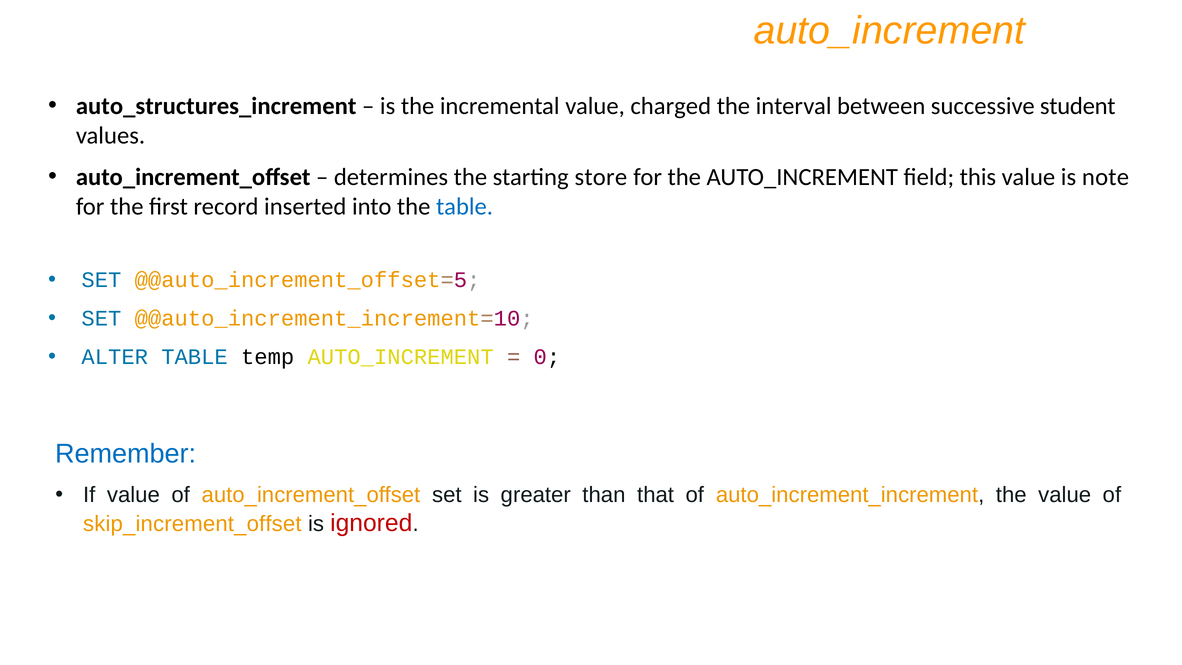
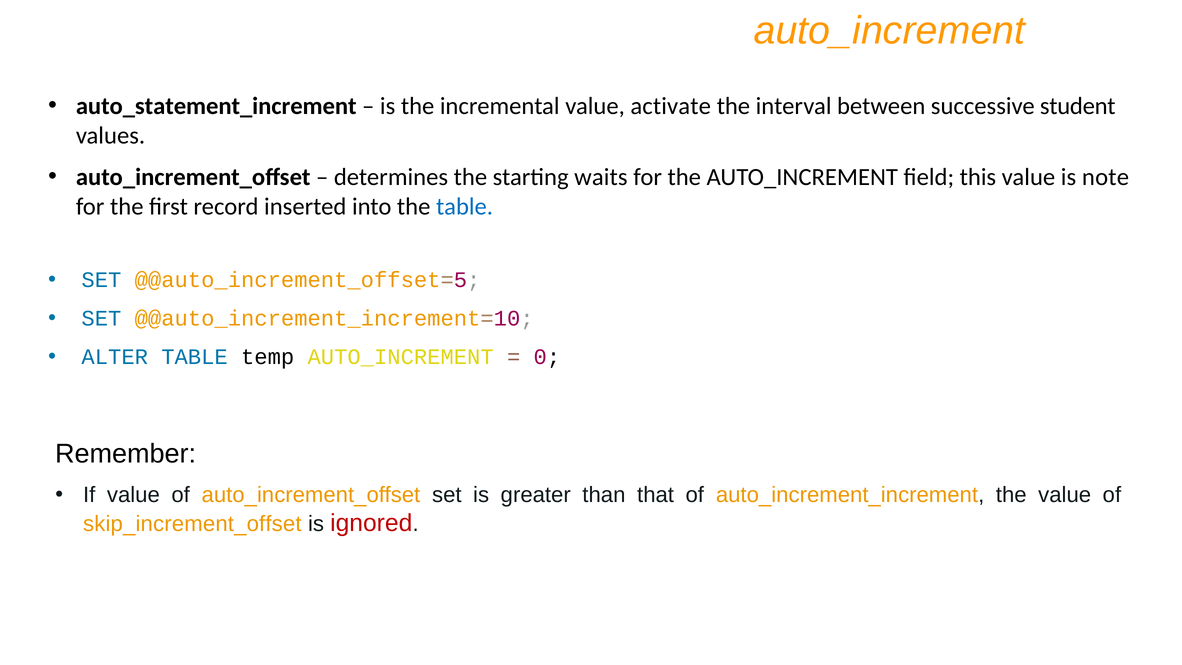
auto_structures_increment: auto_structures_increment -> auto_statement_increment
charged: charged -> activate
store: store -> waits
Remember colour: blue -> black
